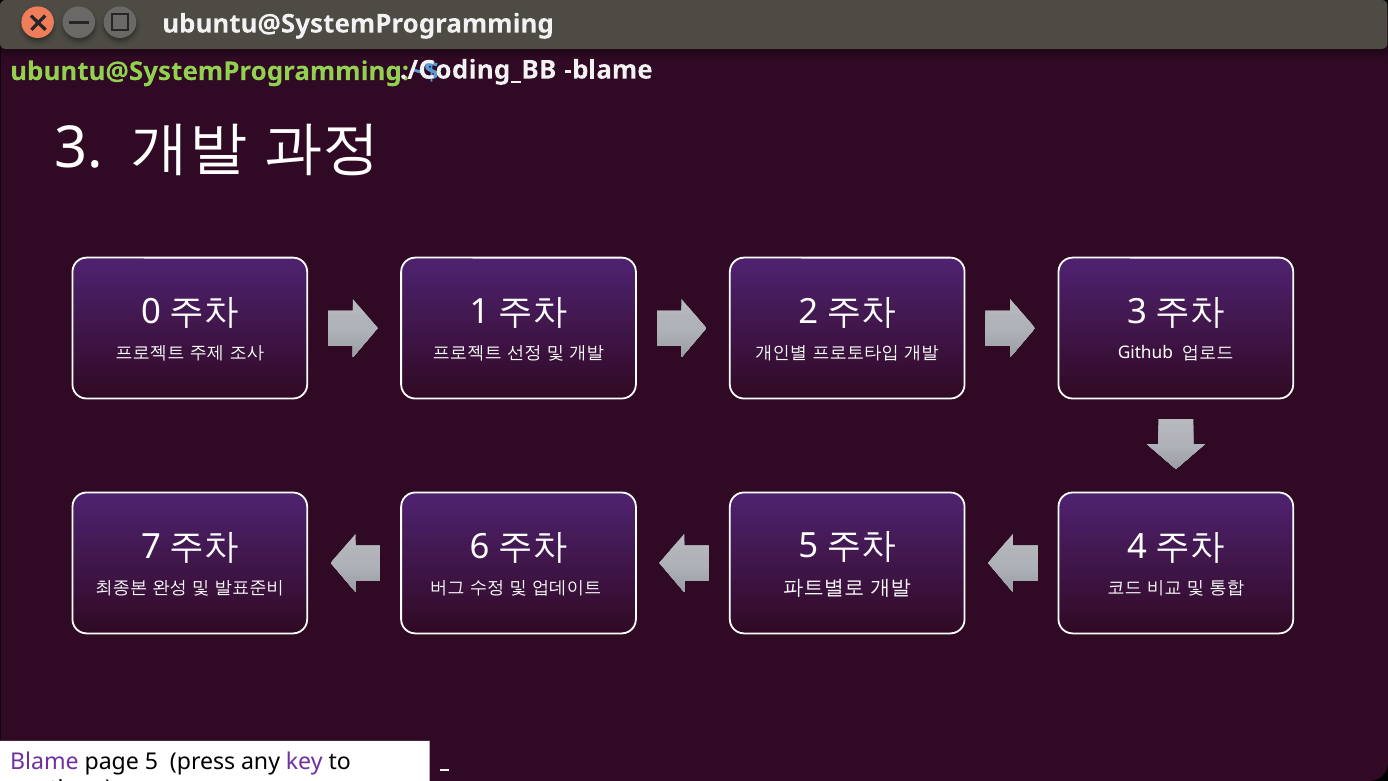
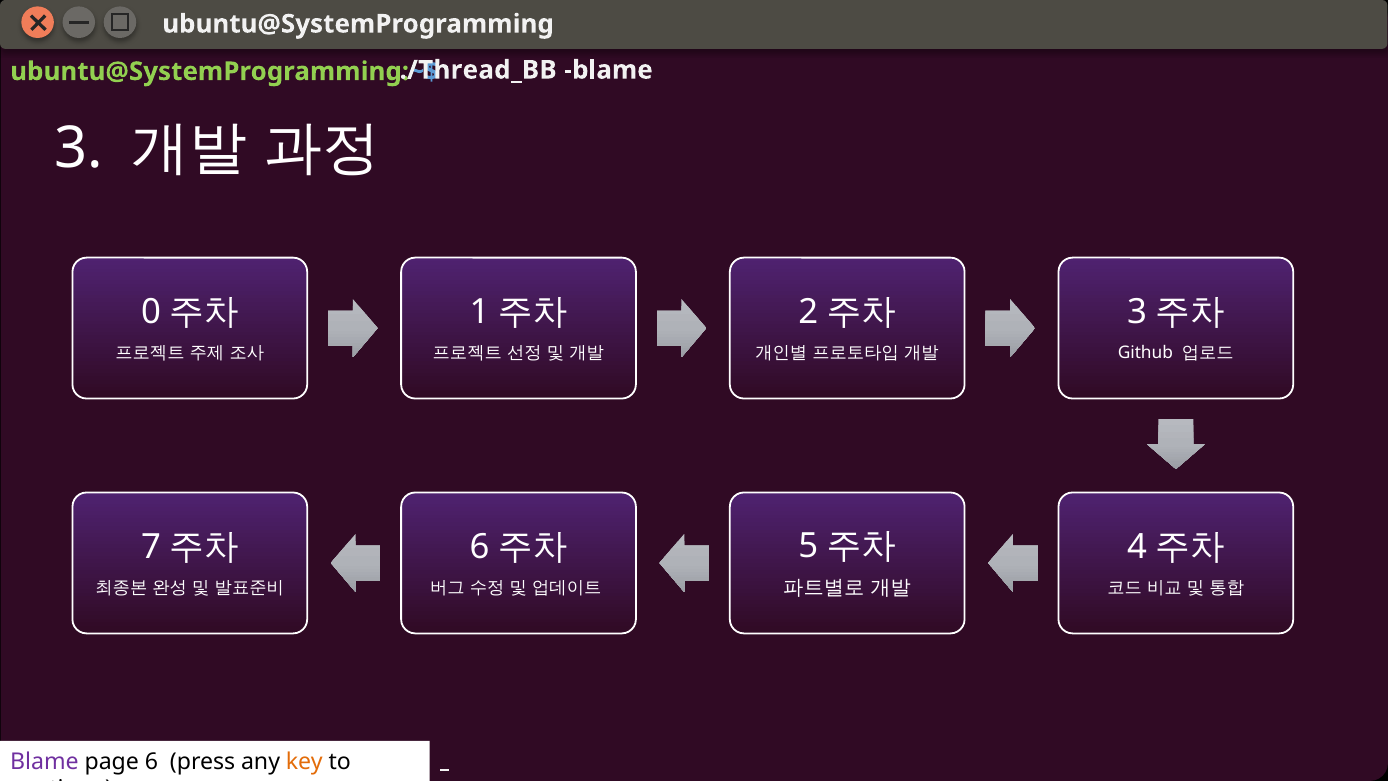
./Coding_BB: ./Coding_BB -> ./Thread_BB
page 5: 5 -> 6
key colour: purple -> orange
